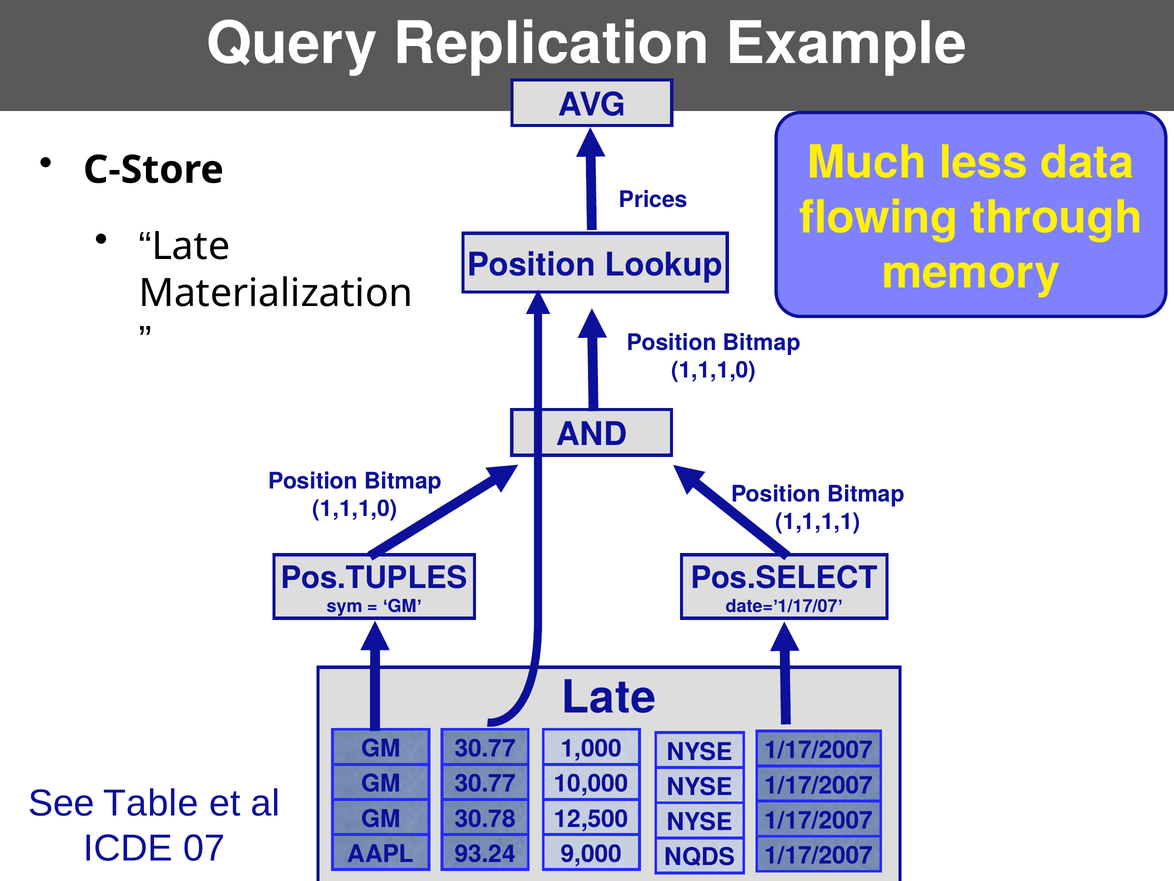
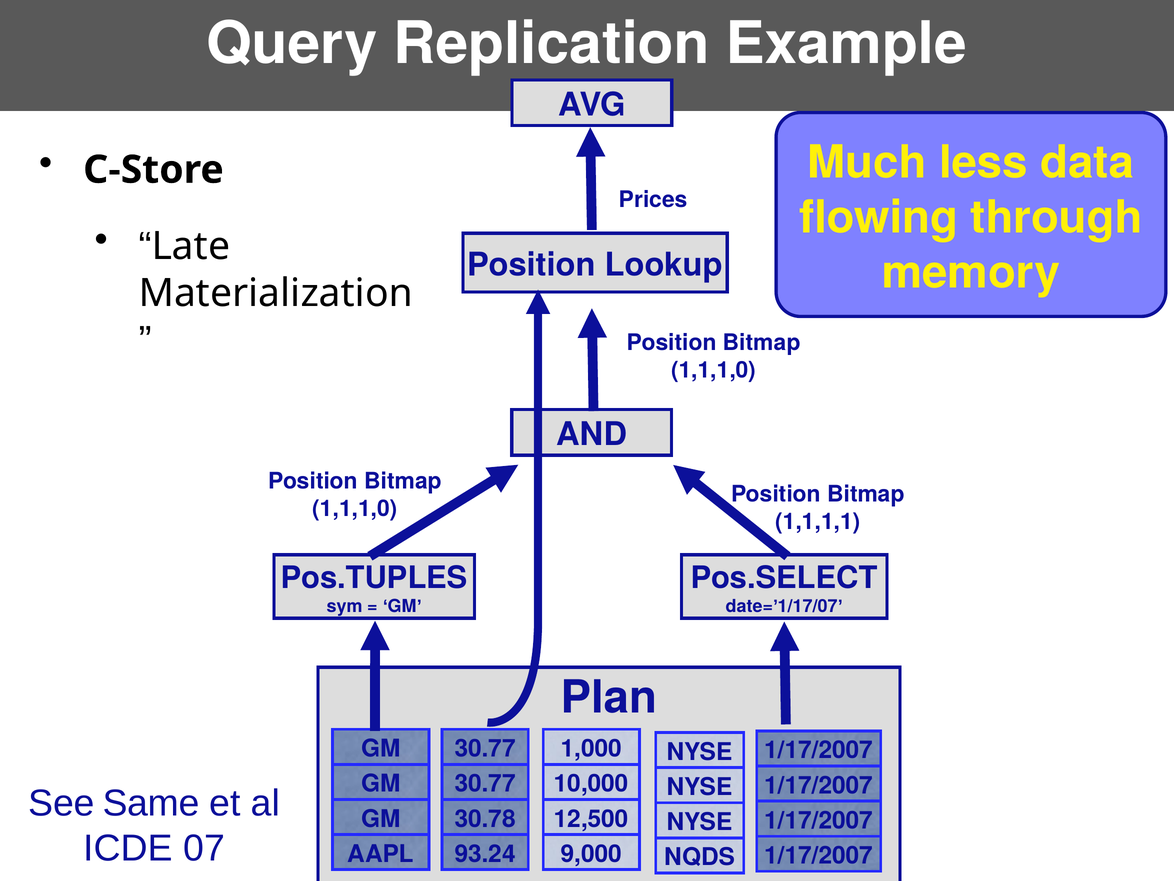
Late at (609, 698): Late -> Plan
Table: Table -> Same
